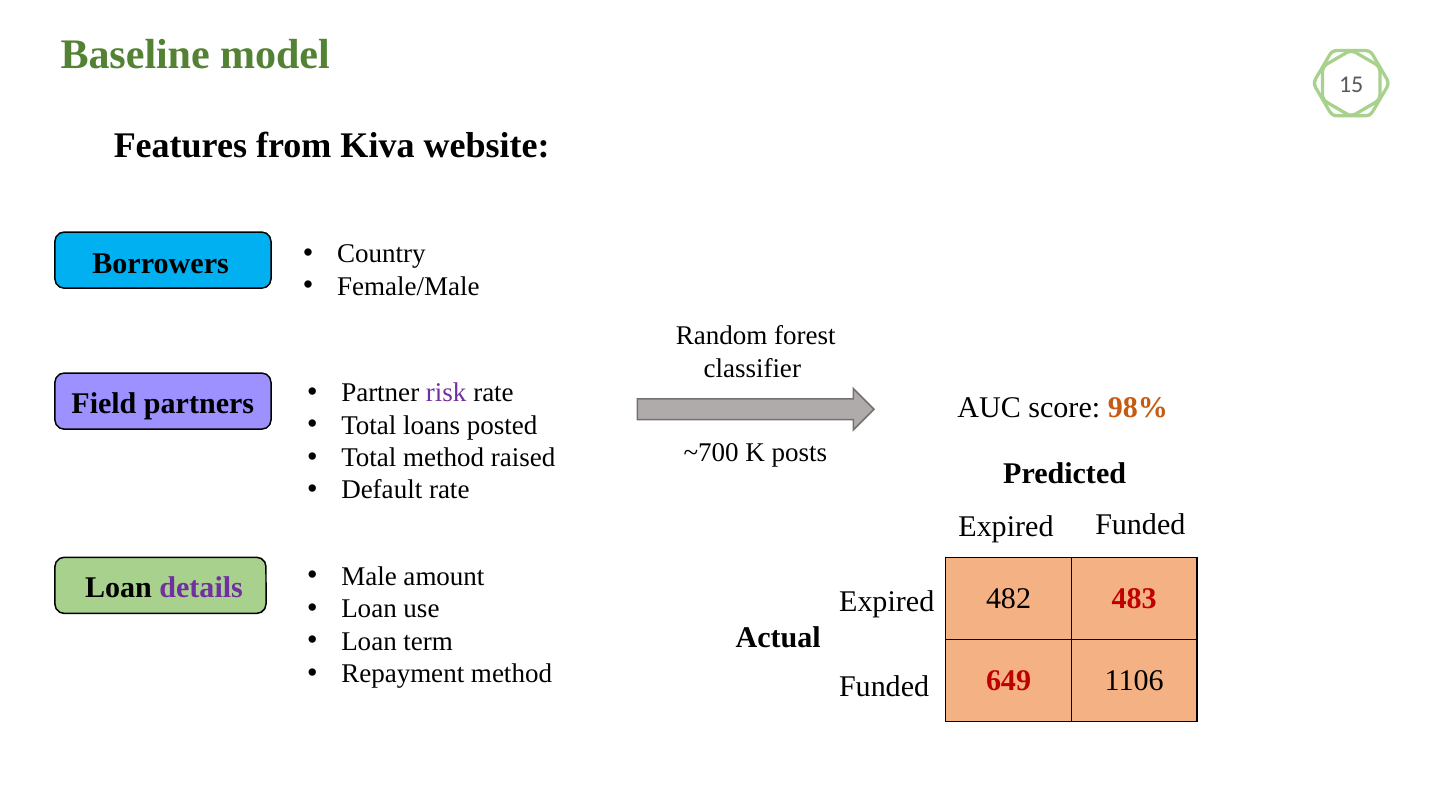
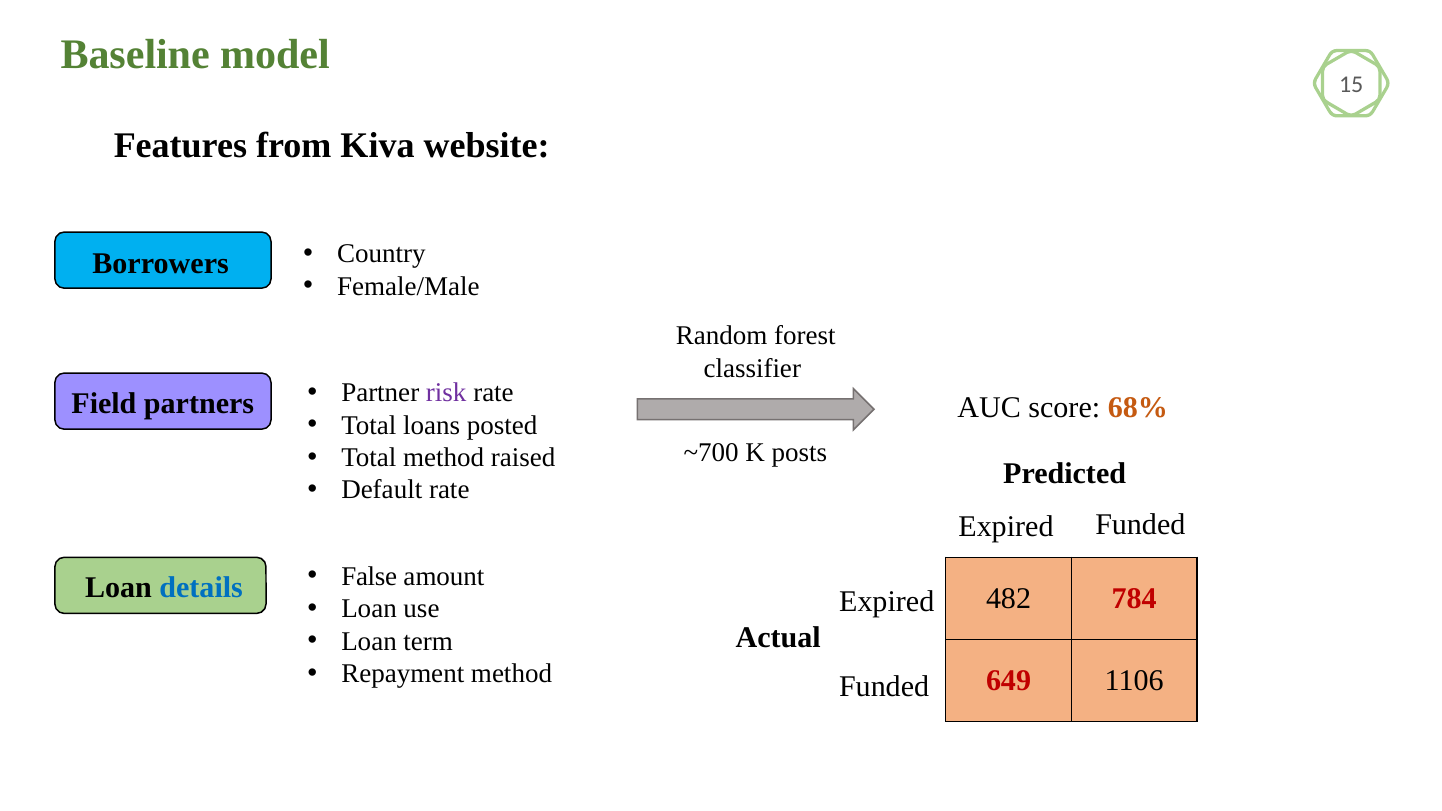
98%: 98% -> 68%
Male: Male -> False
details colour: purple -> blue
483: 483 -> 784
